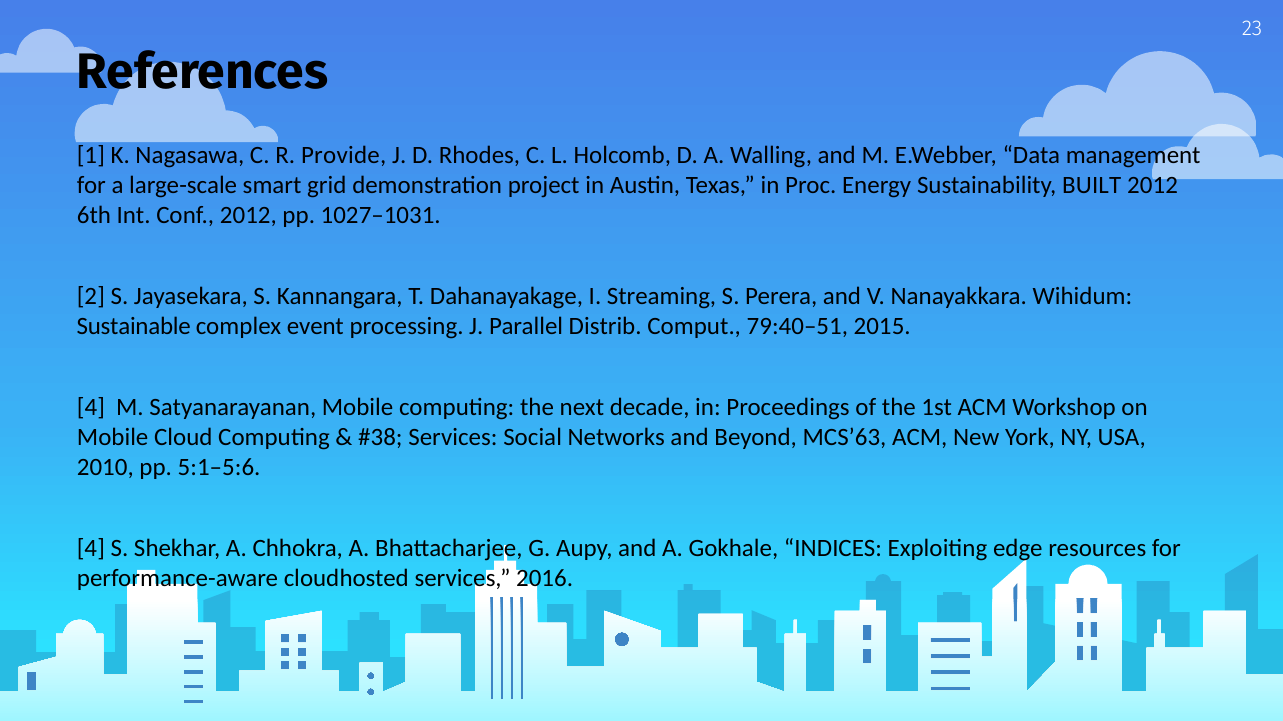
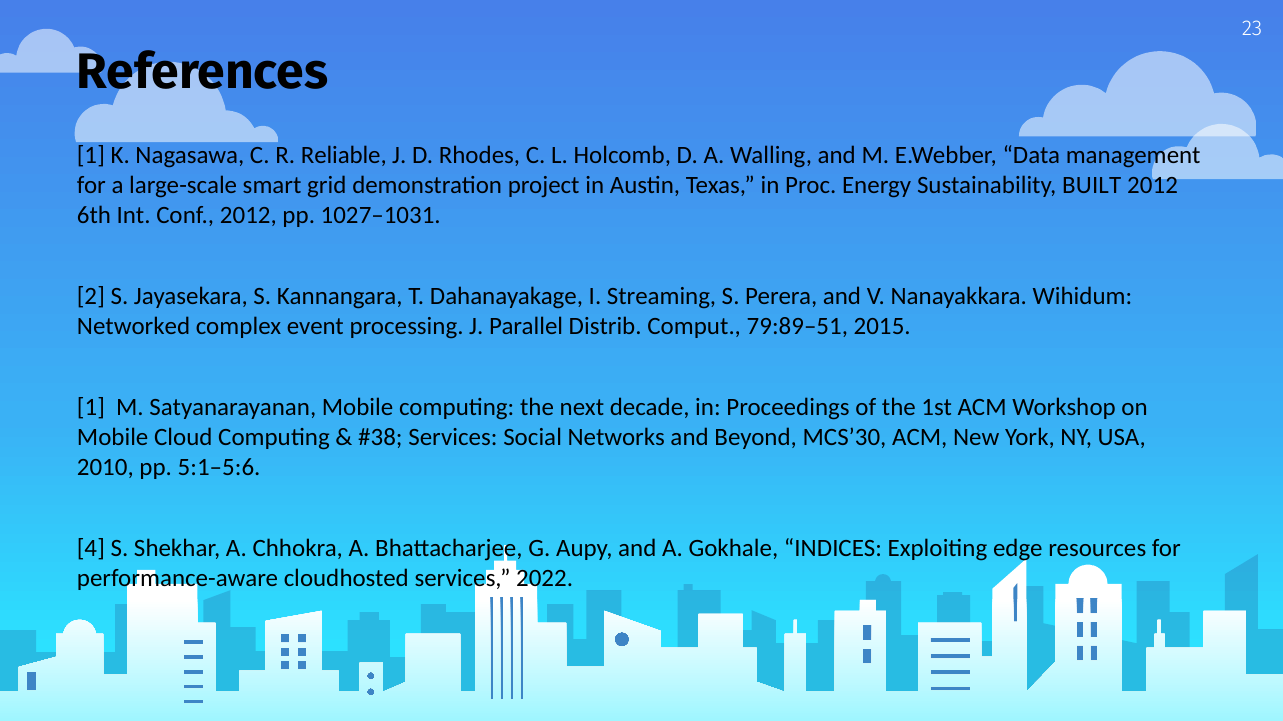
Provide: Provide -> Reliable
Sustainable: Sustainable -> Networked
79:40–51: 79:40–51 -> 79:89–51
4 at (91, 408): 4 -> 1
MCS’63: MCS’63 -> MCS’30
2016: 2016 -> 2022
